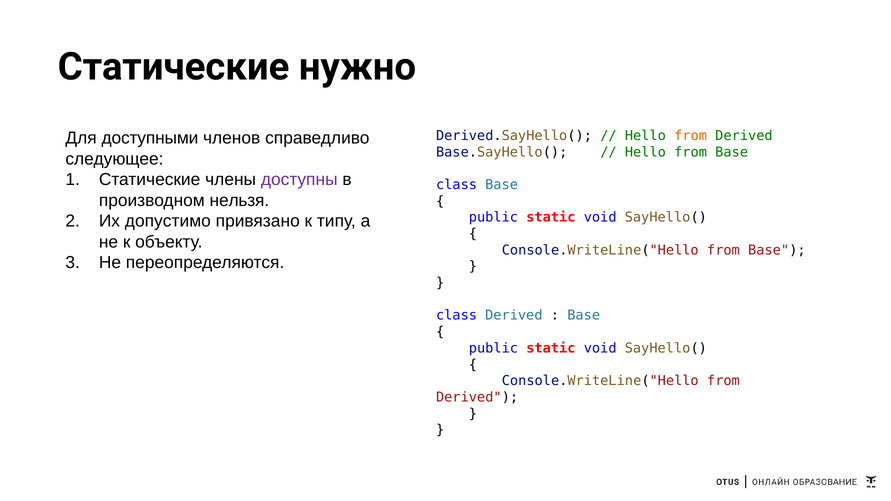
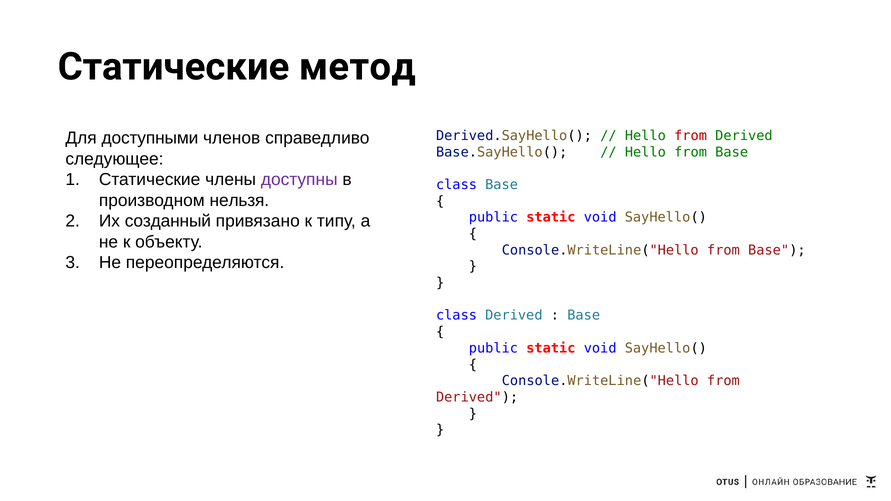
нужно: нужно -> метод
from at (691, 136) colour: orange -> red
допустимо: допустимо -> созданный
